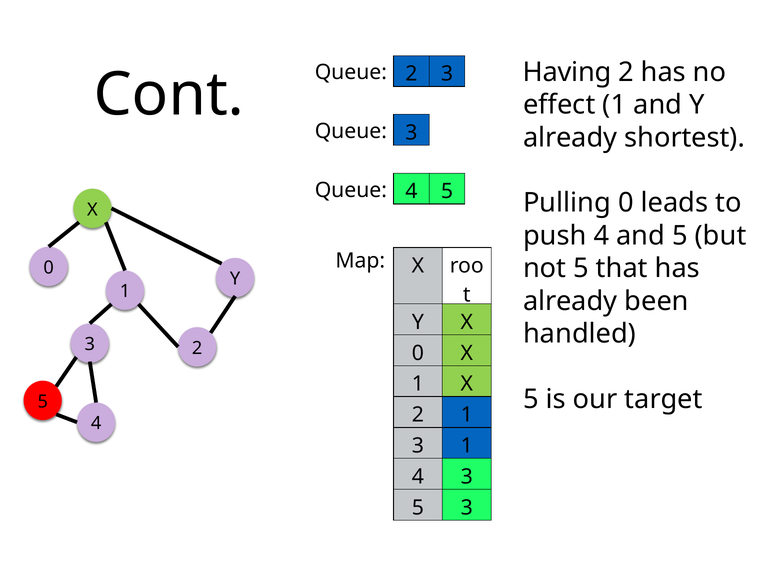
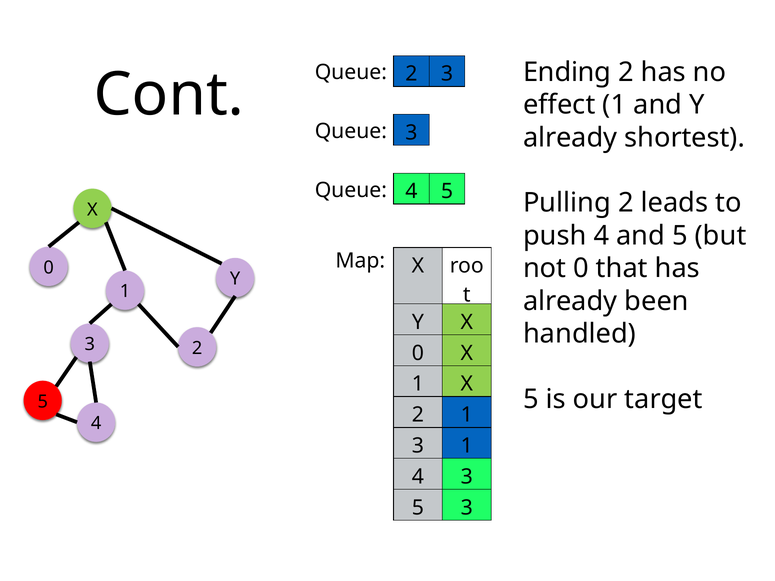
Having: Having -> Ending
Pulling 0: 0 -> 2
not 5: 5 -> 0
